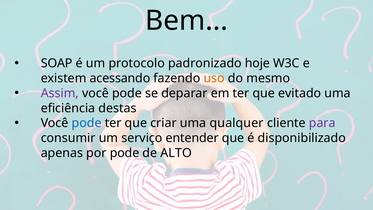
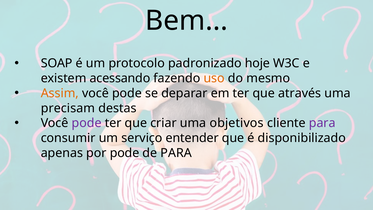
Assim colour: purple -> orange
evitado: evitado -> através
eficiência: eficiência -> precisam
pode at (87, 123) colour: blue -> purple
qualquer: qualquer -> objetivos
de ALTO: ALTO -> PARA
